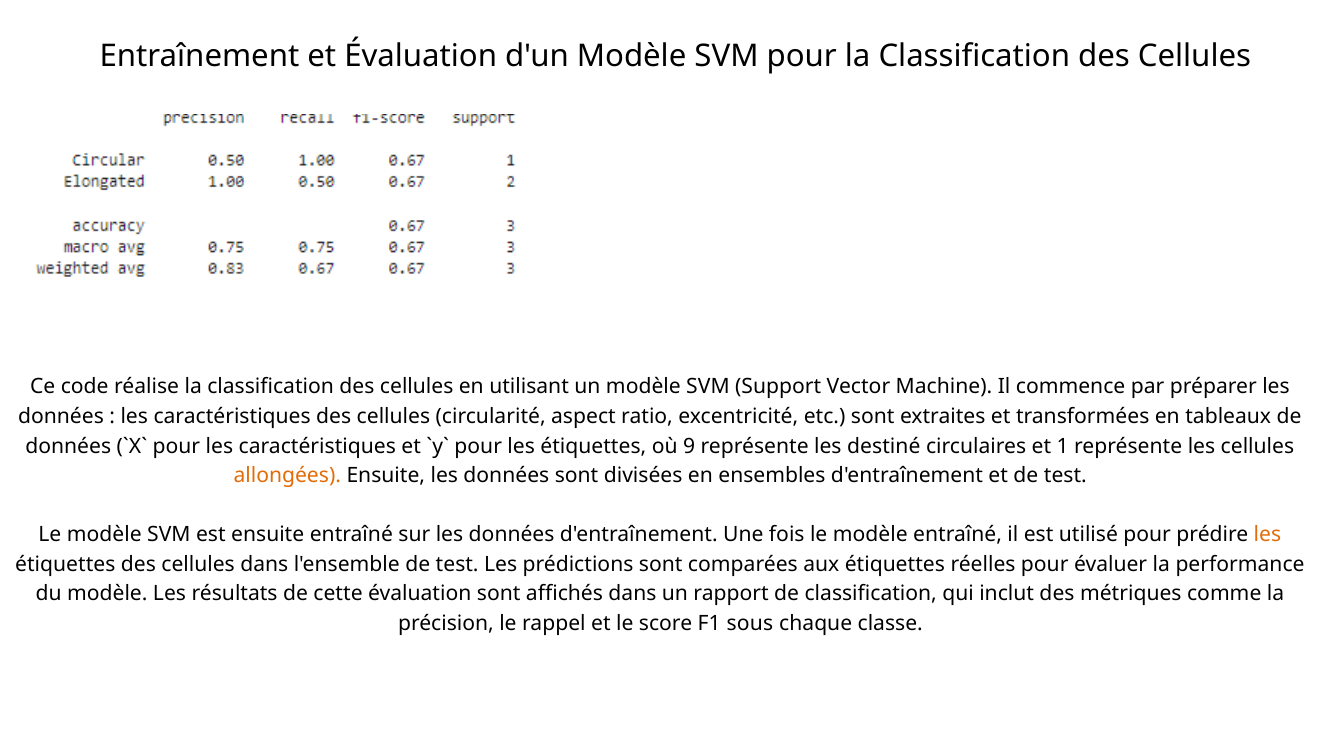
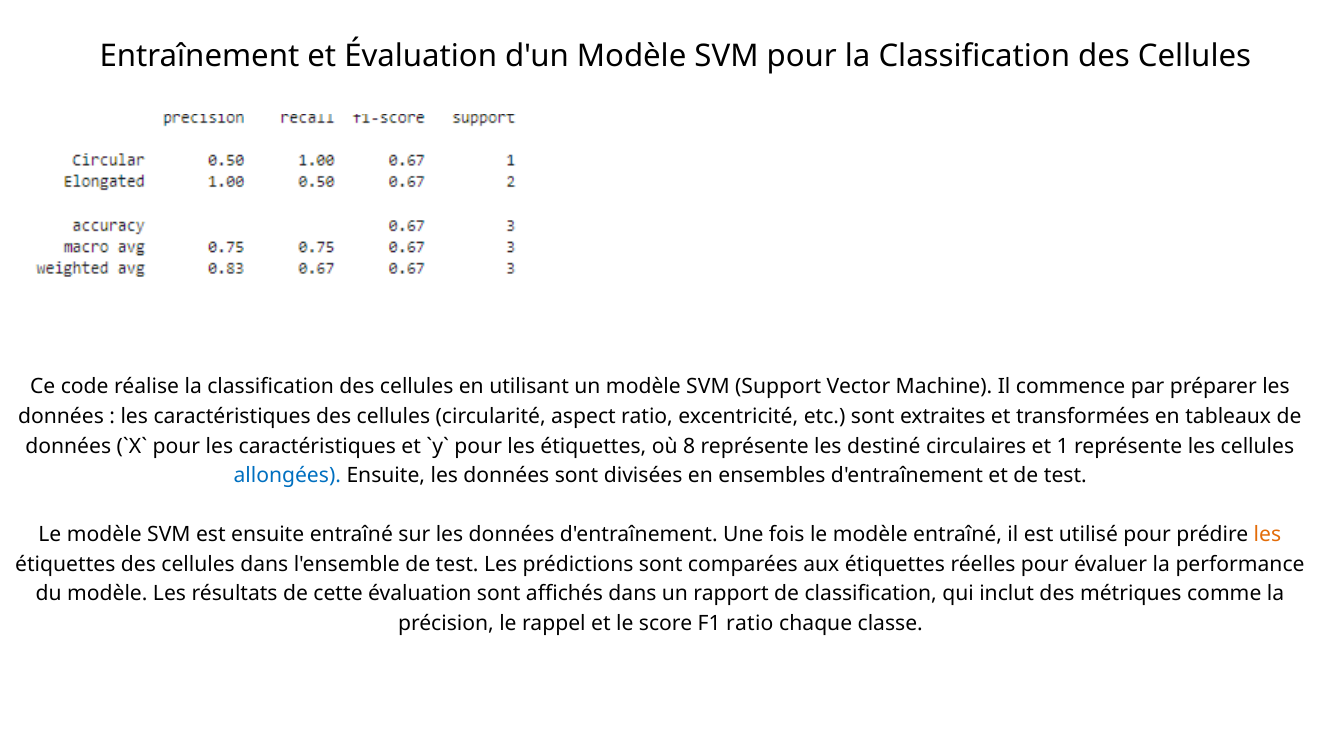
9: 9 -> 8
allongées colour: orange -> blue
F1 sous: sous -> ratio
